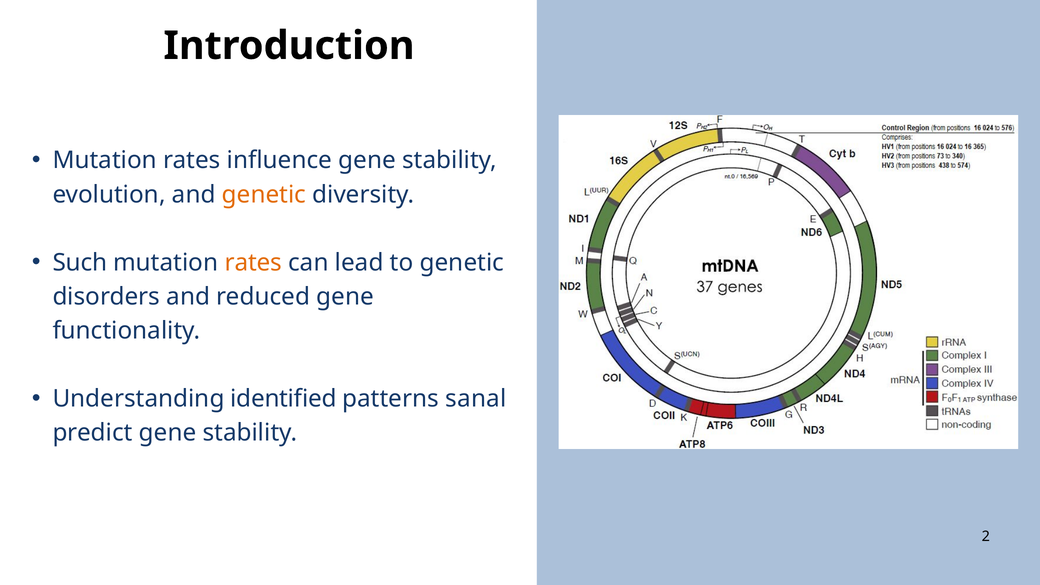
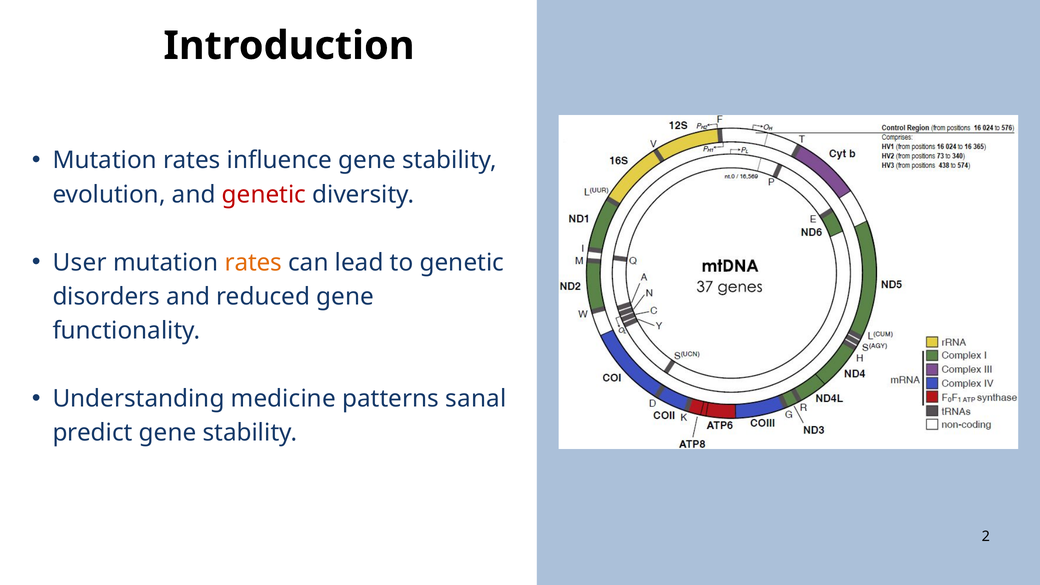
genetic at (264, 195) colour: orange -> red
Such: Such -> User
identified: identified -> medicine
